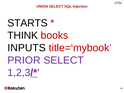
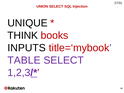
STARTS: STARTS -> UNIQUE
PRIOR: PRIOR -> TABLE
